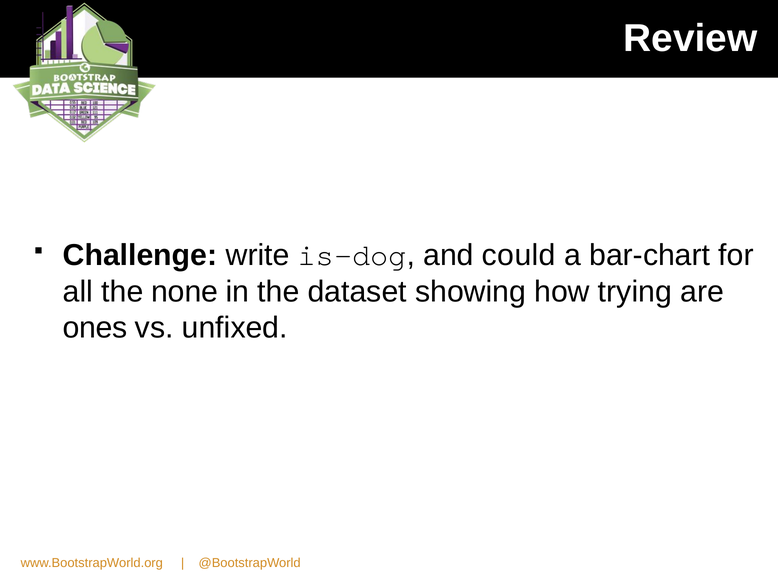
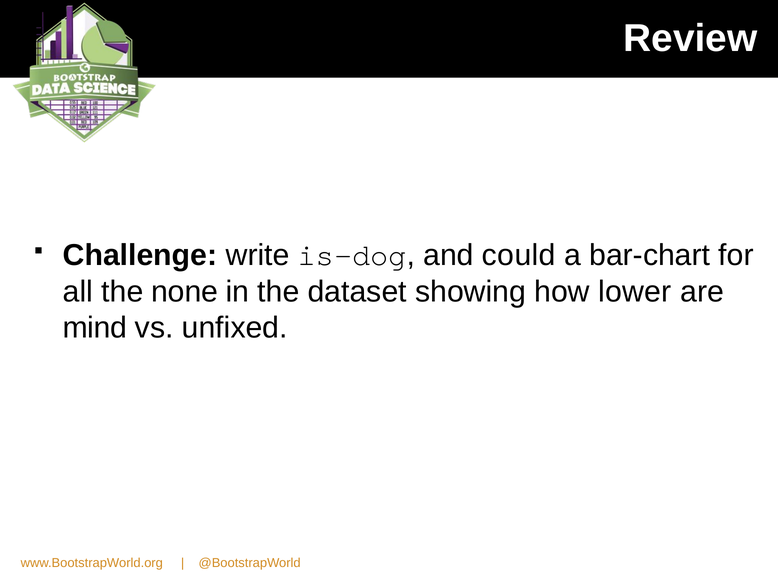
trying: trying -> lower
ones: ones -> mind
